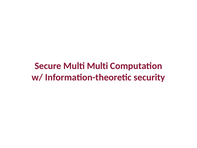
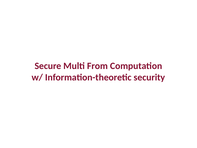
Multi Multi: Multi -> From
